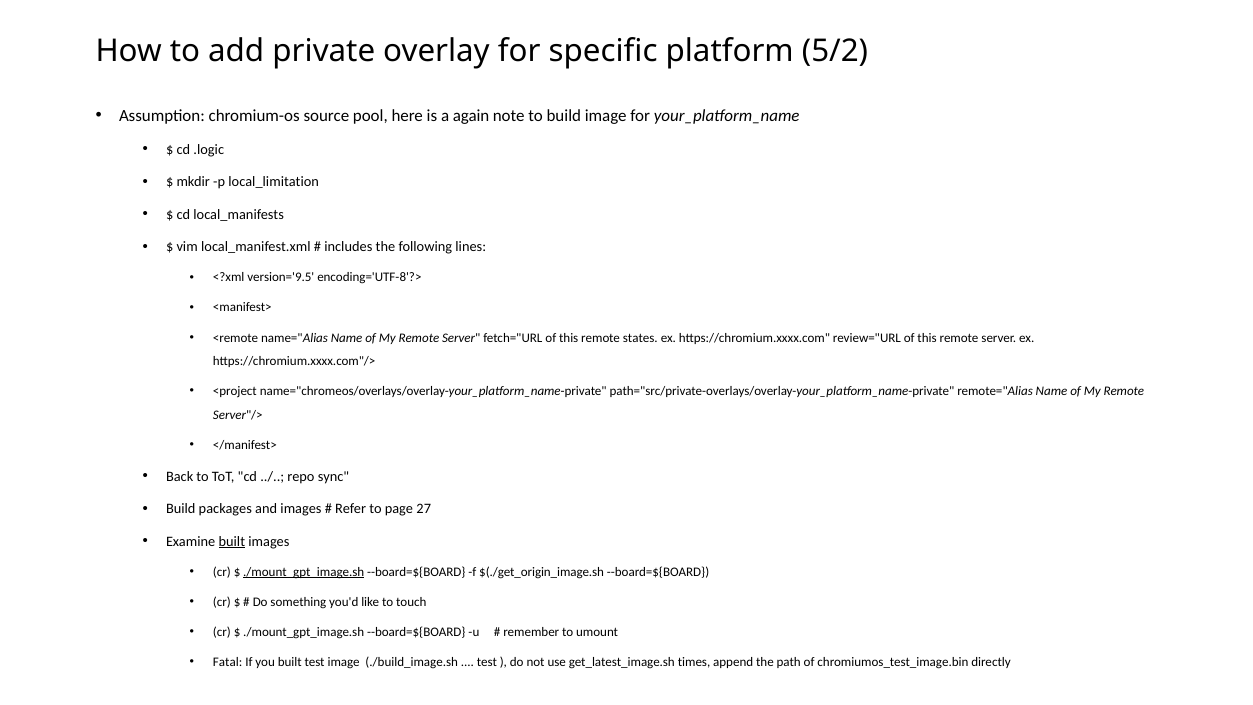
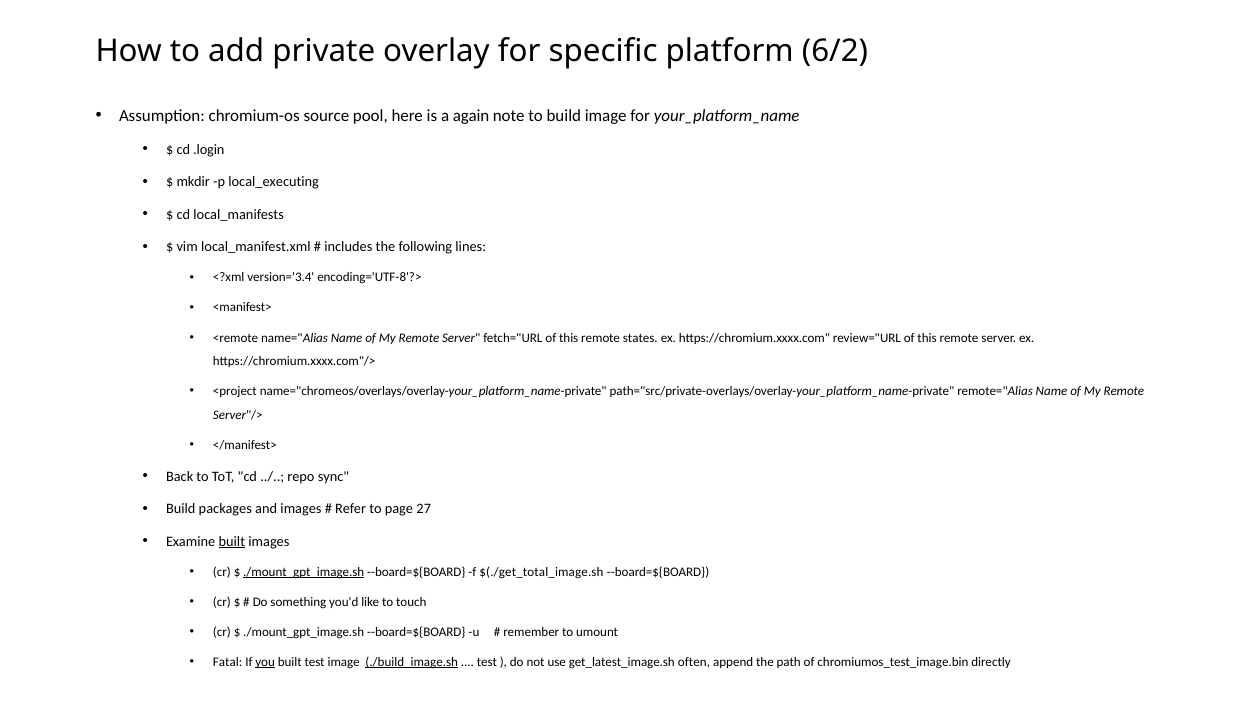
5/2: 5/2 -> 6/2
.logic: .logic -> .login
local_limitation: local_limitation -> local_executing
version='9.5: version='9.5 -> version='3.4
$(./get_origin_image.sh: $(./get_origin_image.sh -> $(./get_total_image.sh
you underline: none -> present
./build_image.sh underline: none -> present
times: times -> often
